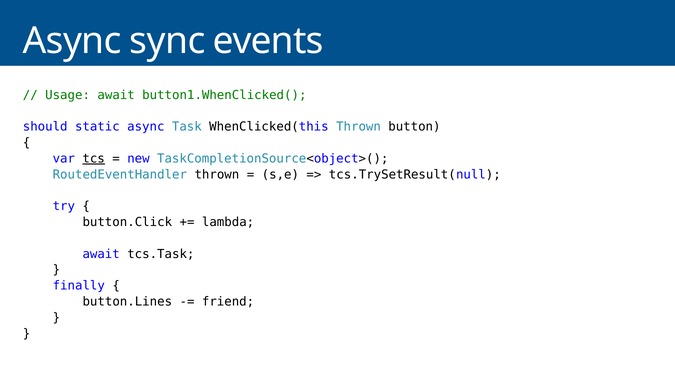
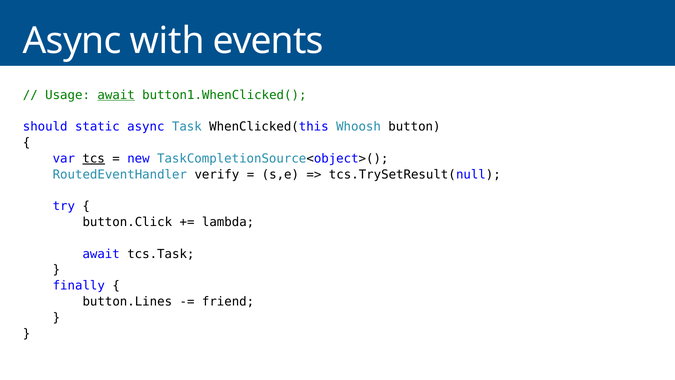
sync: sync -> with
await at (116, 95) underline: none -> present
WhenClicked(this Thrown: Thrown -> Whoosh
RoutedEventHandler thrown: thrown -> verify
